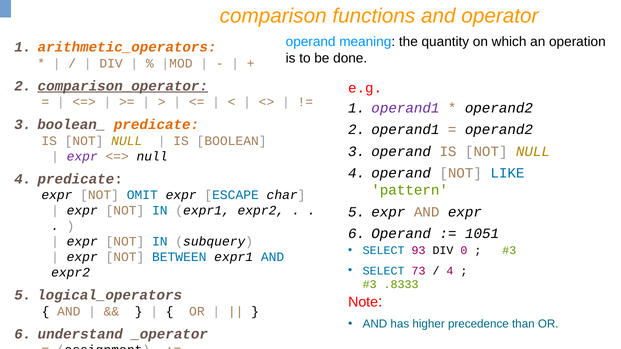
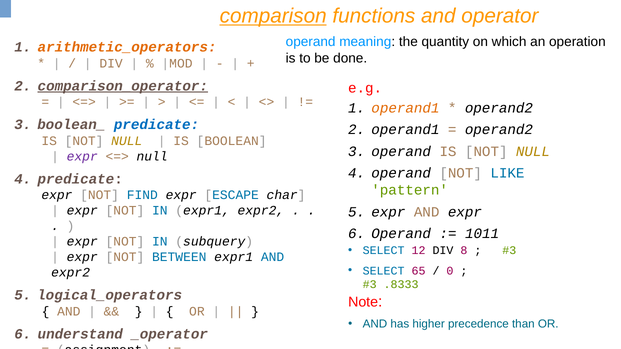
comparison underline: none -> present
operand1 at (405, 108) colour: purple -> orange
predicate at (157, 125) colour: orange -> blue
OMIT: OMIT -> FIND
1051: 1051 -> 1011
93: 93 -> 12
0: 0 -> 8
73: 73 -> 65
4 at (450, 271): 4 -> 0
